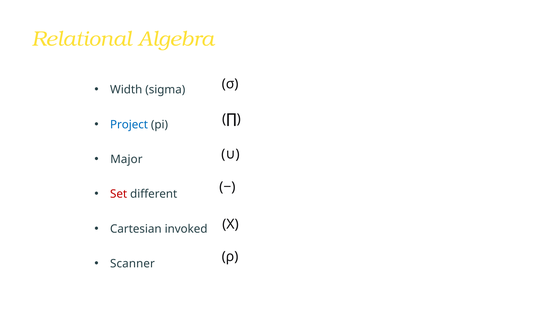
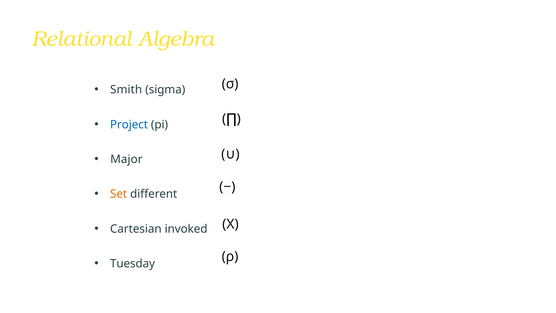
Width: Width -> Smith
Set colour: red -> orange
Scanner: Scanner -> Tuesday
